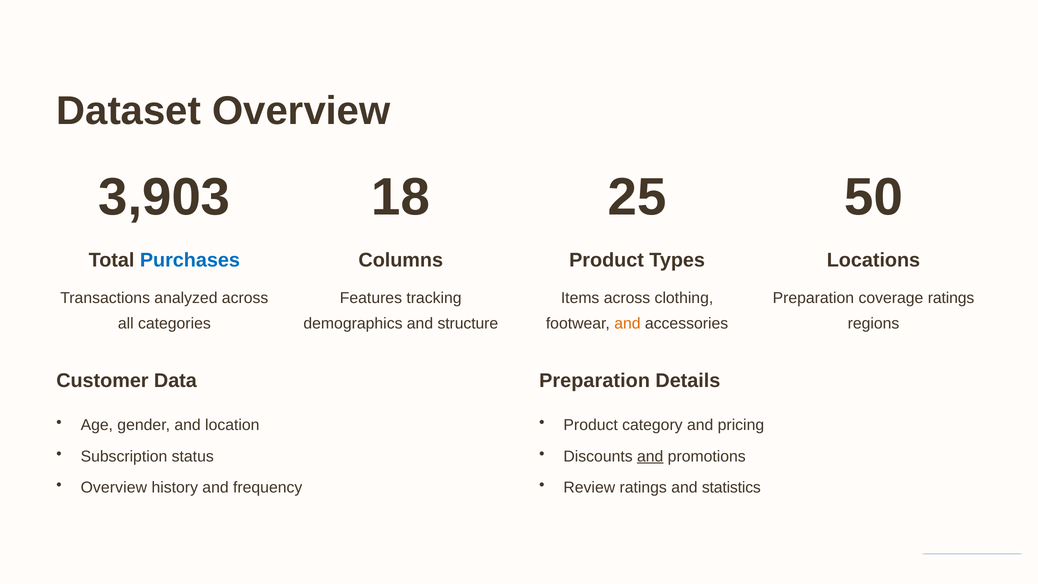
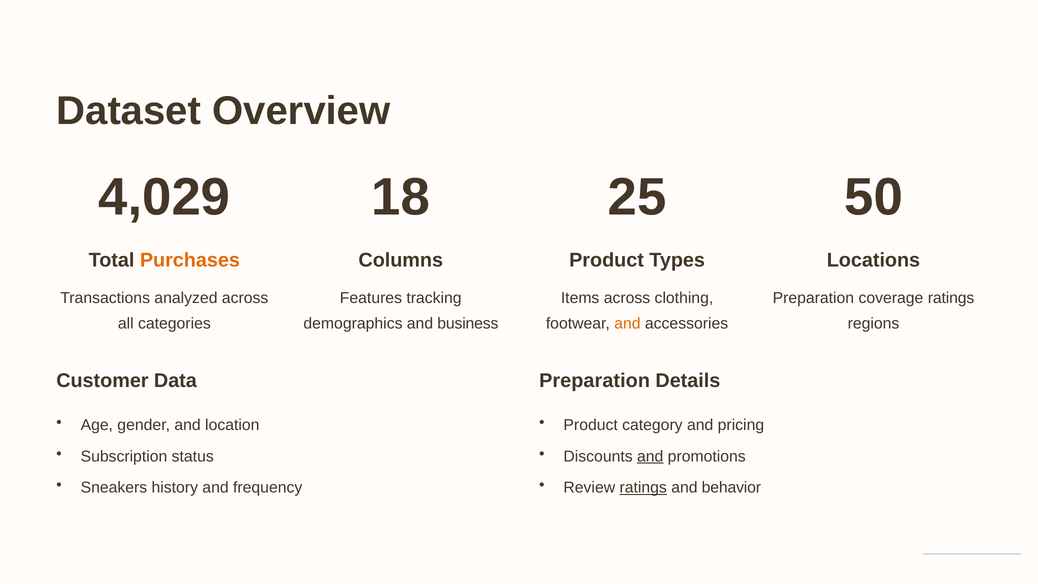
3,903: 3,903 -> 4,029
Purchases colour: blue -> orange
structure: structure -> business
Overview at (114, 488): Overview -> Sneakers
ratings at (643, 488) underline: none -> present
statistics: statistics -> behavior
